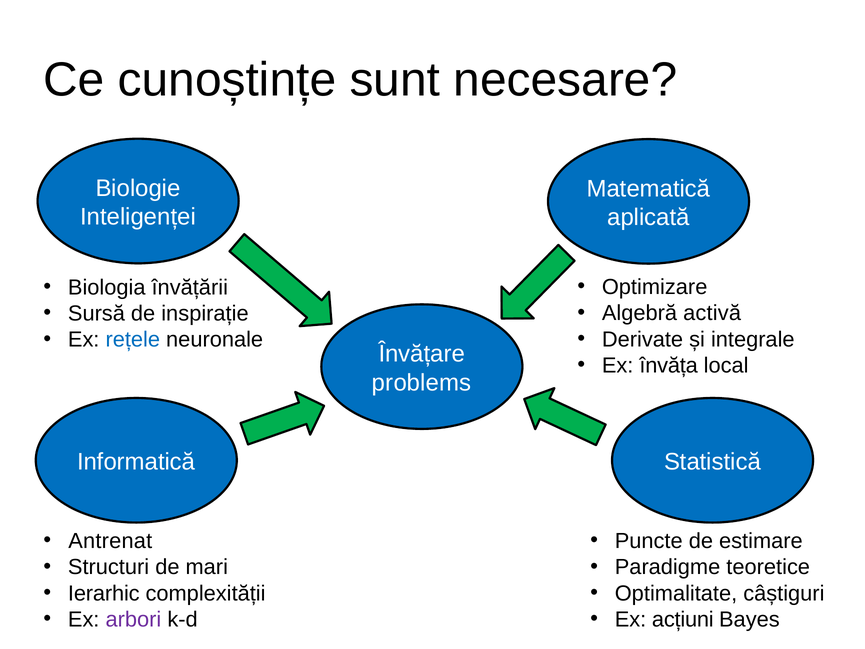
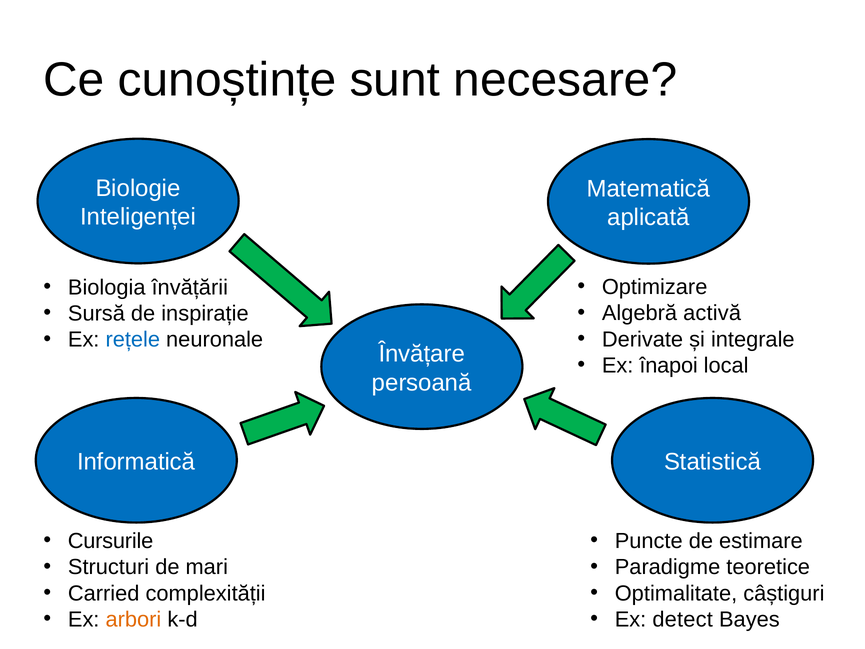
învăța: învăța -> înapoi
problems: problems -> persoană
Antrenat: Antrenat -> Cursurile
Ierarhic: Ierarhic -> Carried
arbori colour: purple -> orange
acțiuni: acțiuni -> detect
